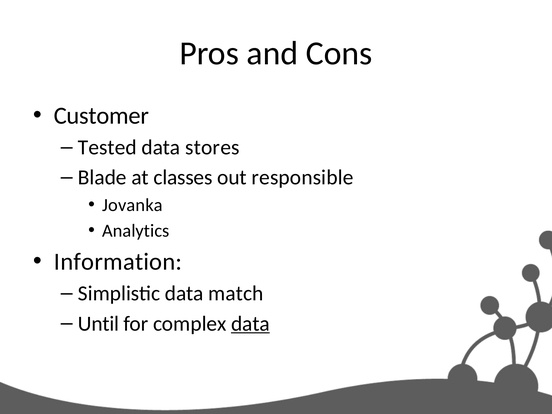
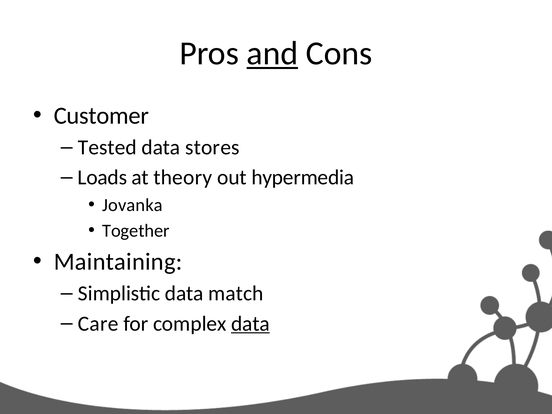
and underline: none -> present
Blade: Blade -> Loads
classes: classes -> theory
responsible: responsible -> hypermedia
Analytics: Analytics -> Together
Information: Information -> Maintaining
Until: Until -> Care
